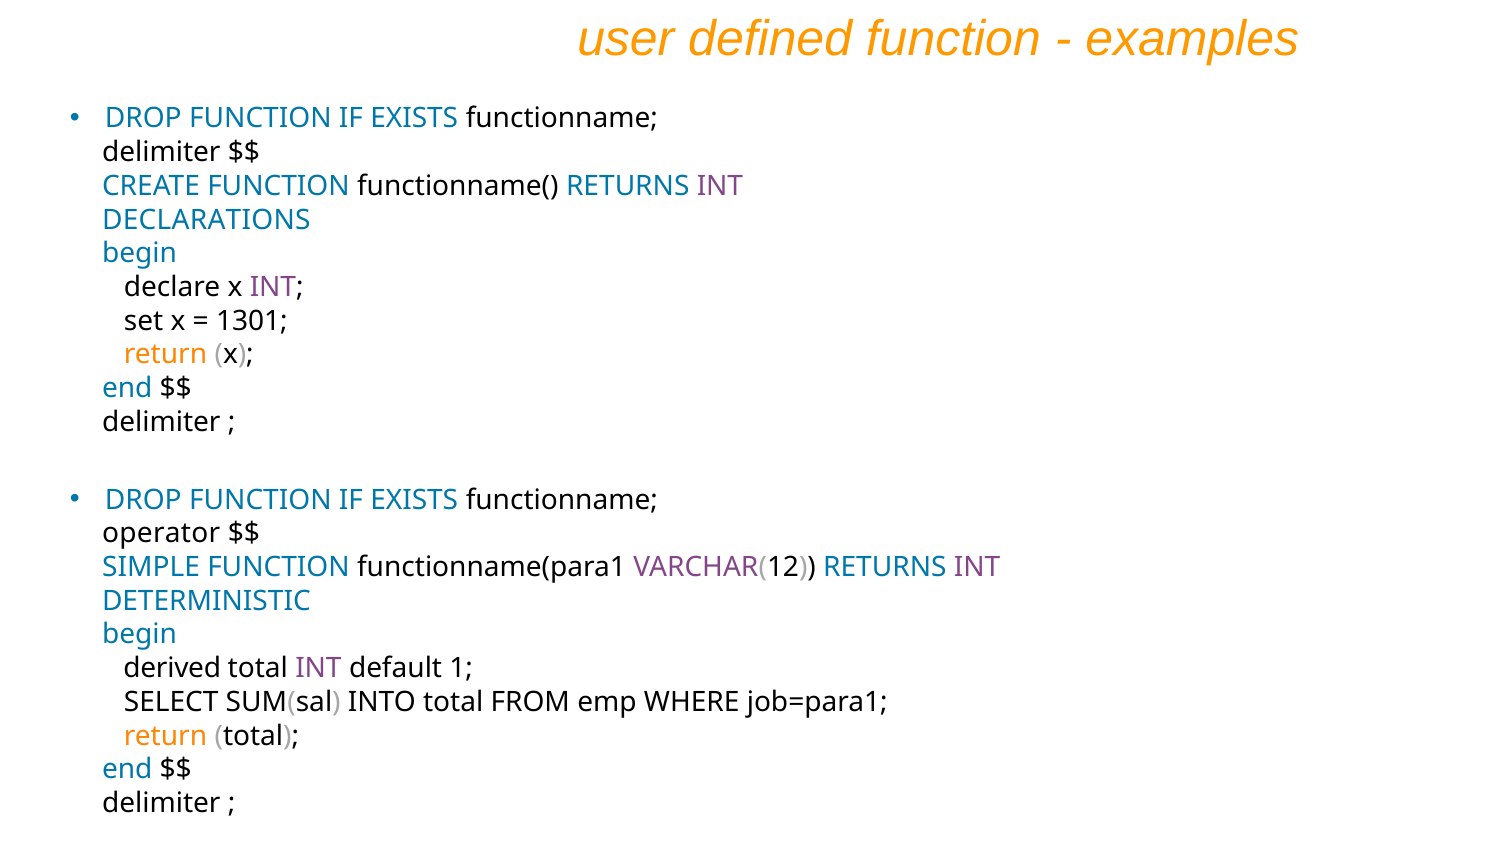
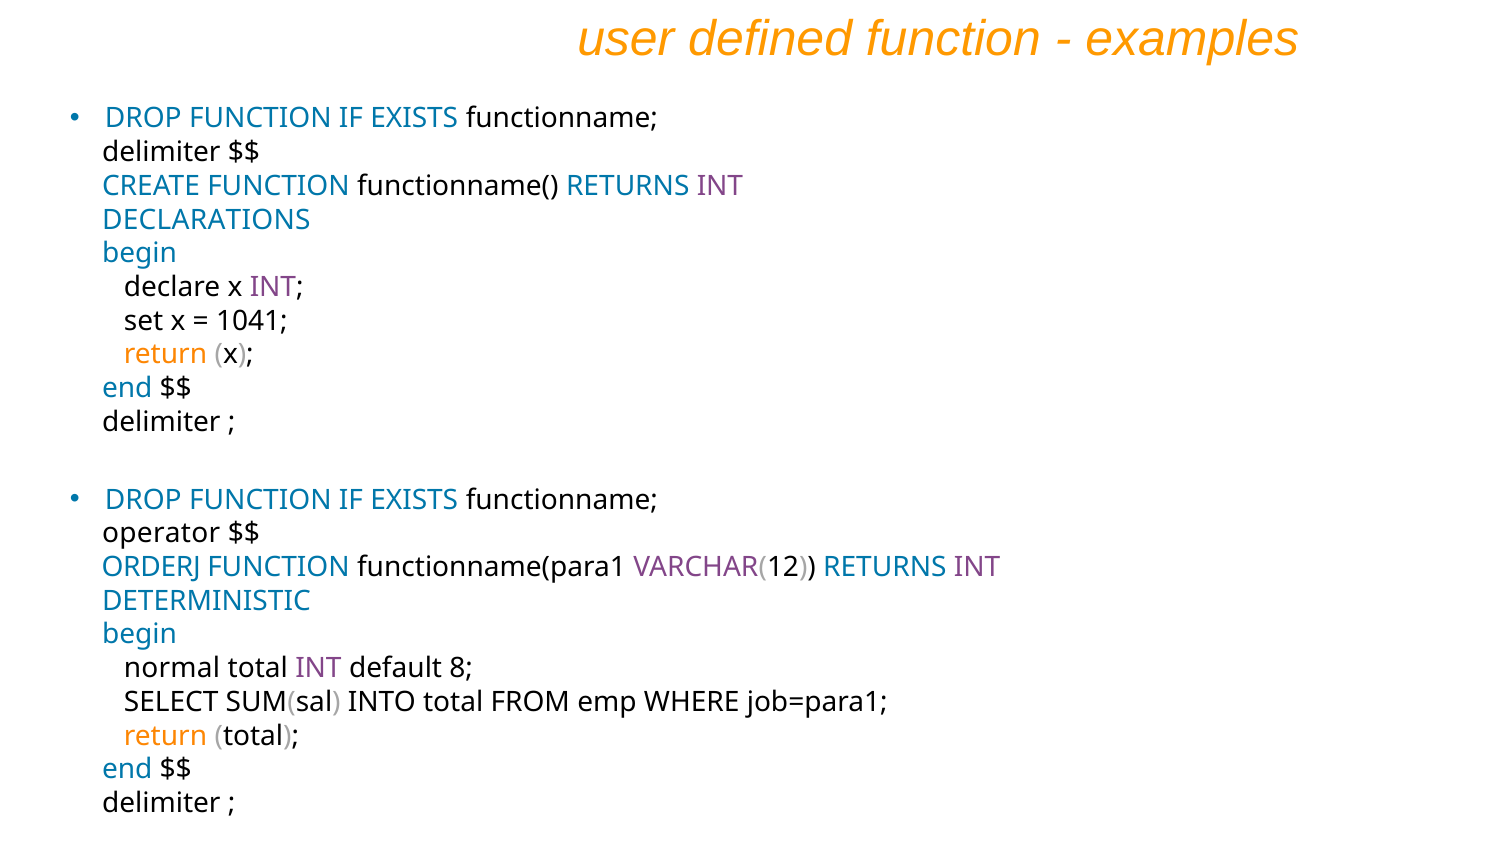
1301: 1301 -> 1041
SIMPLE: SIMPLE -> ORDERJ
derived: derived -> normal
1: 1 -> 8
